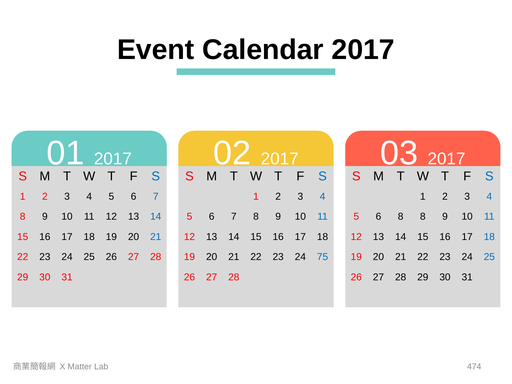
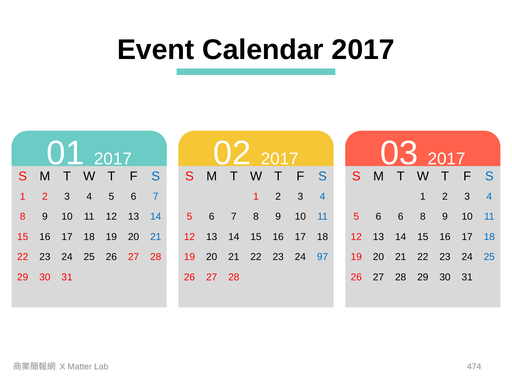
6 8: 8 -> 6
75: 75 -> 97
